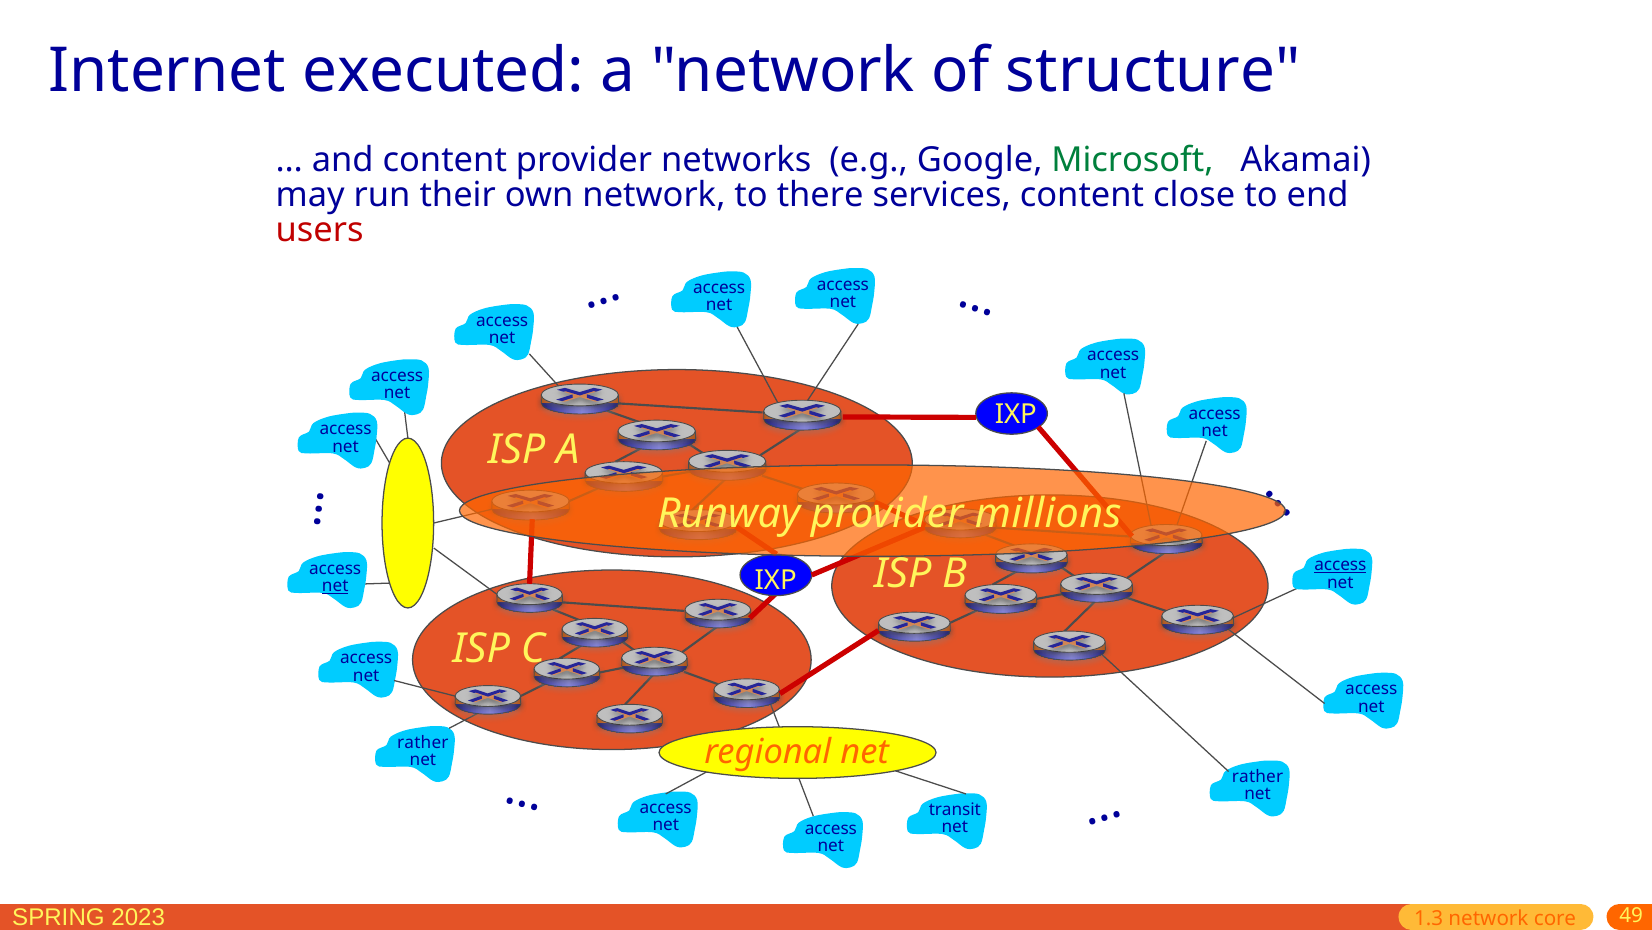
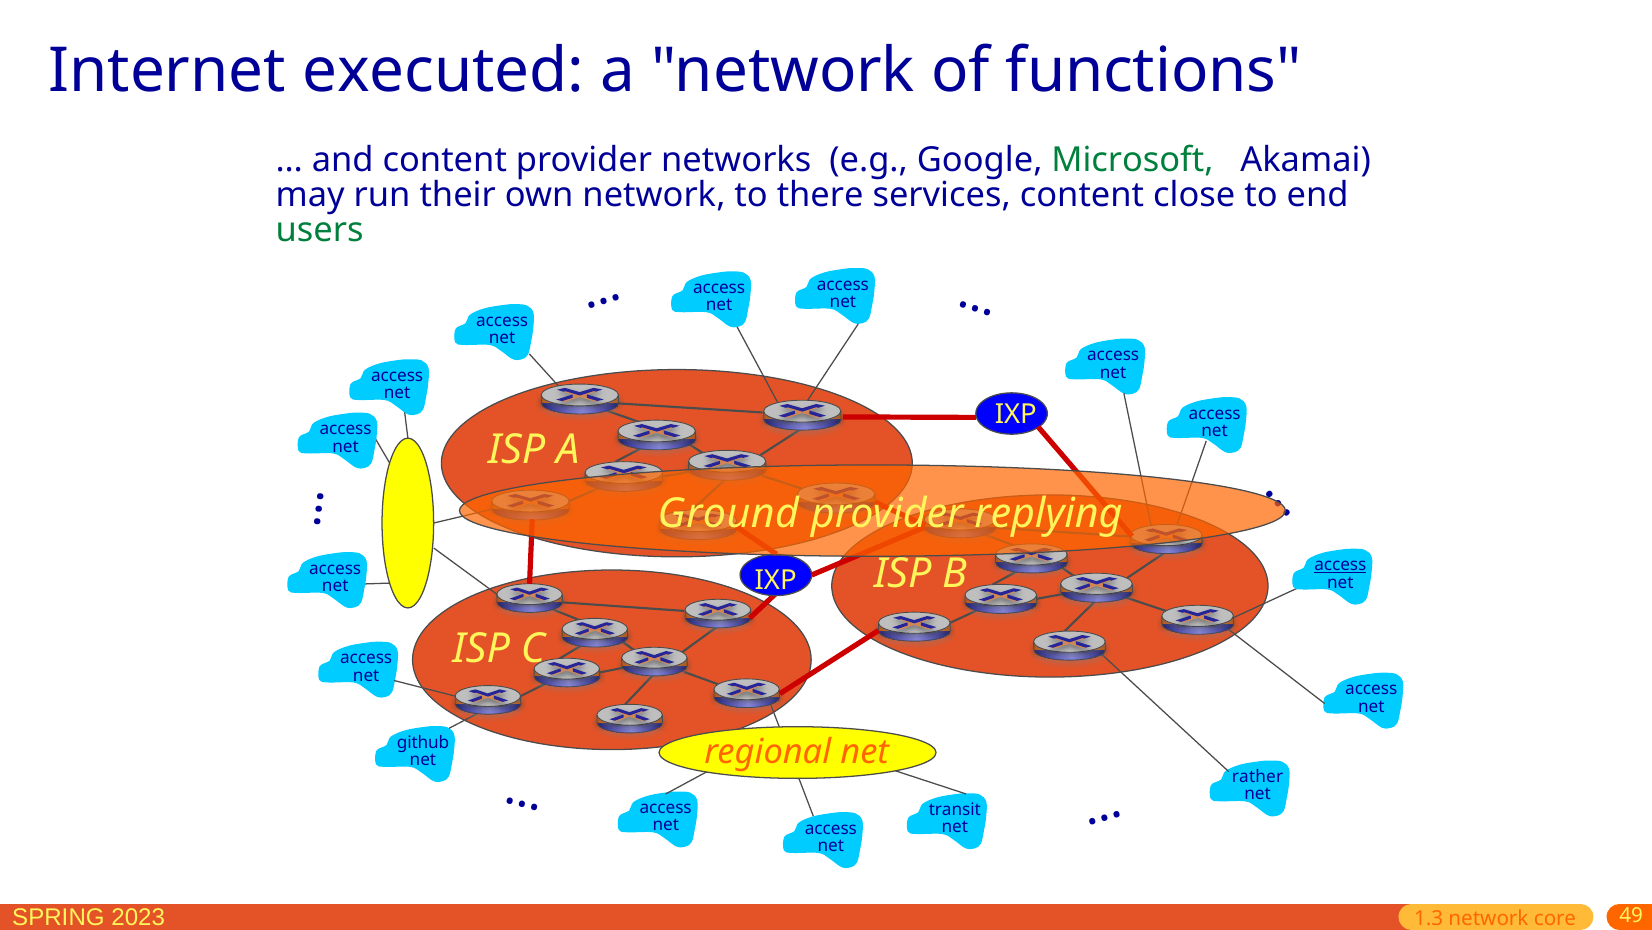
structure: structure -> functions
users colour: red -> green
Runway: Runway -> Ground
millions: millions -> replying
net at (335, 585) underline: present -> none
rather at (423, 742): rather -> github
